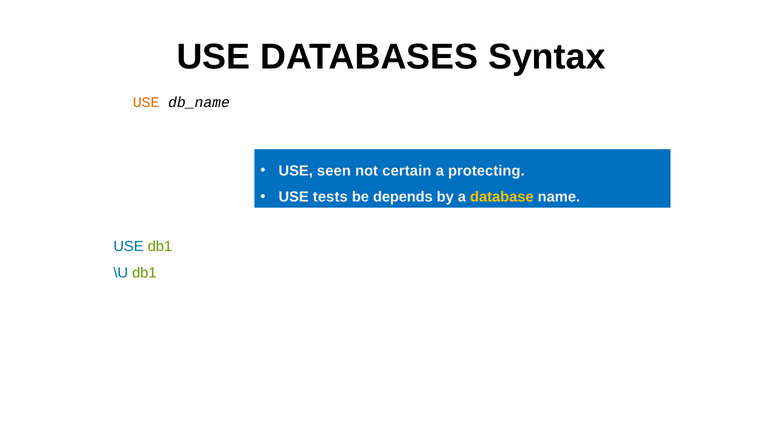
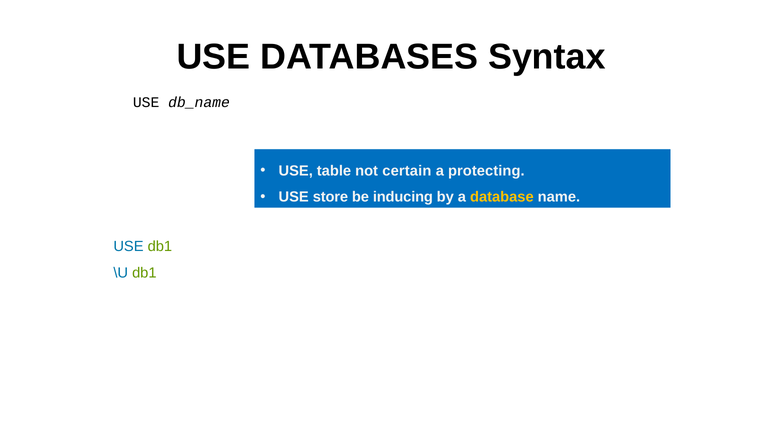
USE at (146, 103) colour: orange -> black
seen: seen -> table
tests: tests -> store
depends: depends -> inducing
